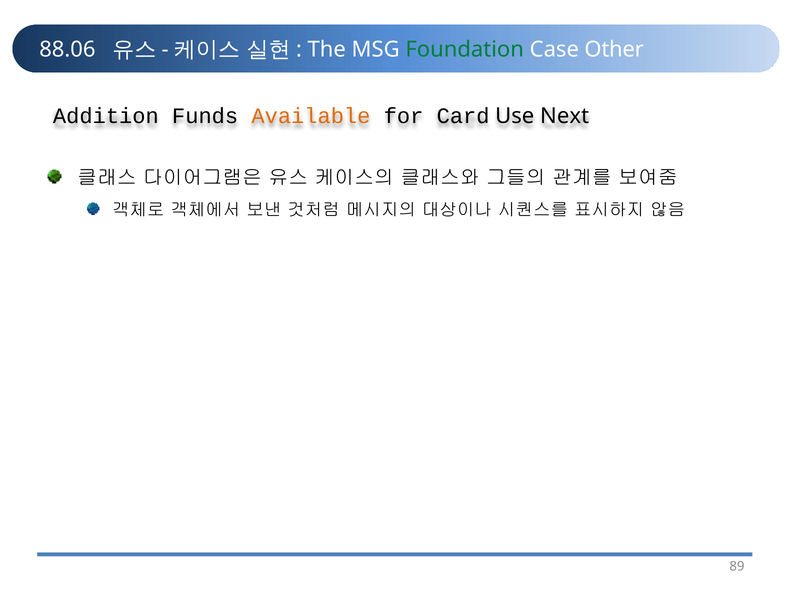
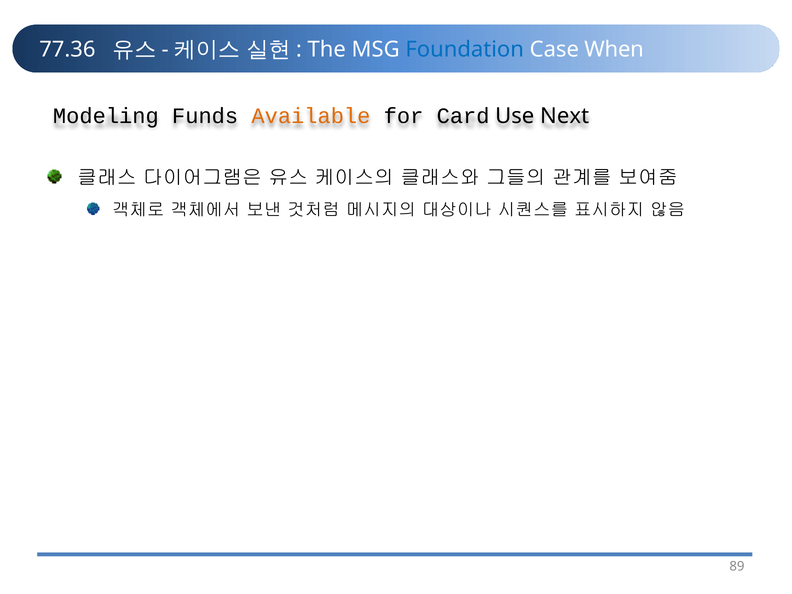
88.06: 88.06 -> 77.36
Foundation colour: green -> blue
Other: Other -> When
Addition: Addition -> Modeling
